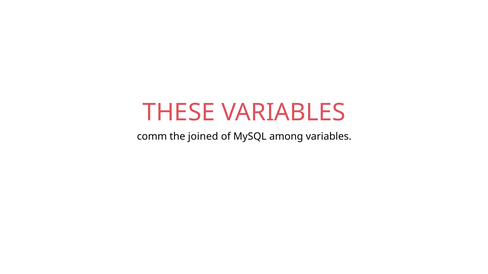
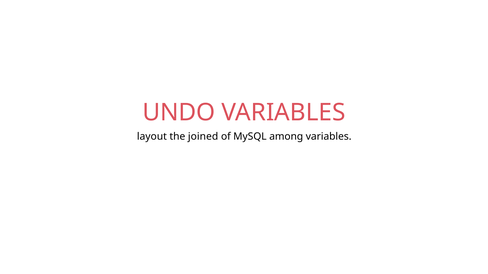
THESE: THESE -> UNDO
comm: comm -> layout
